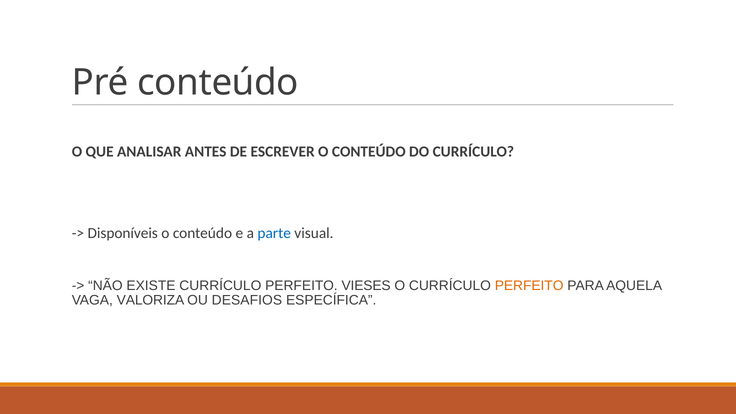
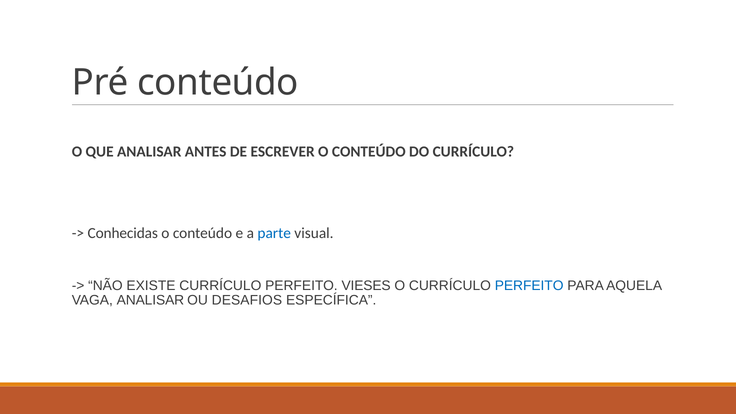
Disponíveis: Disponíveis -> Conhecidas
PERFEITO at (529, 286) colour: orange -> blue
VAGA VALORIZA: VALORIZA -> ANALISAR
